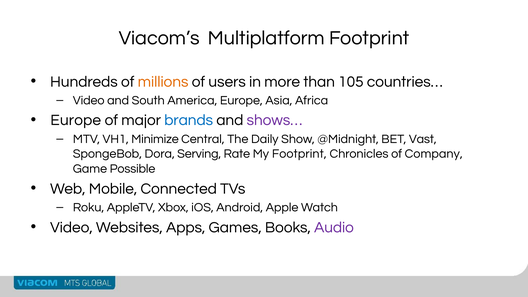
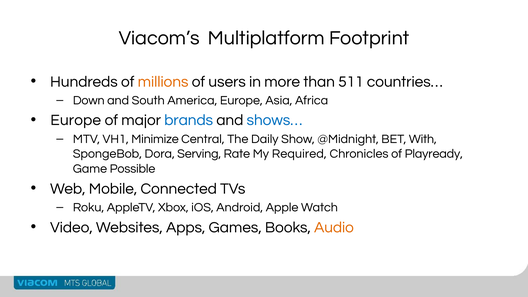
105: 105 -> 511
Video at (89, 100): Video -> Down
shows… colour: purple -> blue
Vast: Vast -> With
My Footprint: Footprint -> Required
Company: Company -> Playready
Audio colour: purple -> orange
